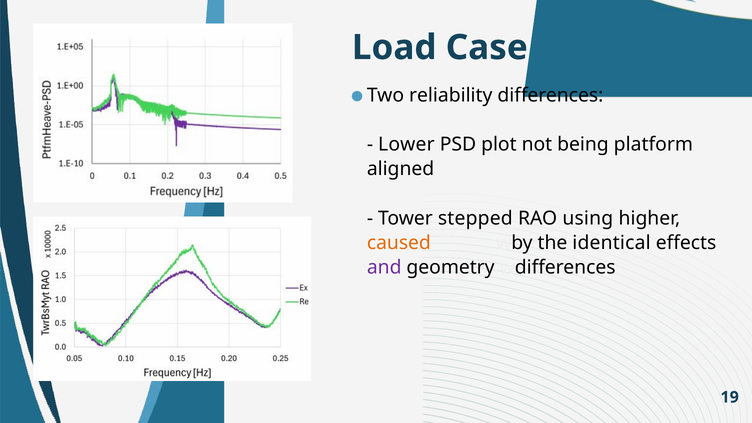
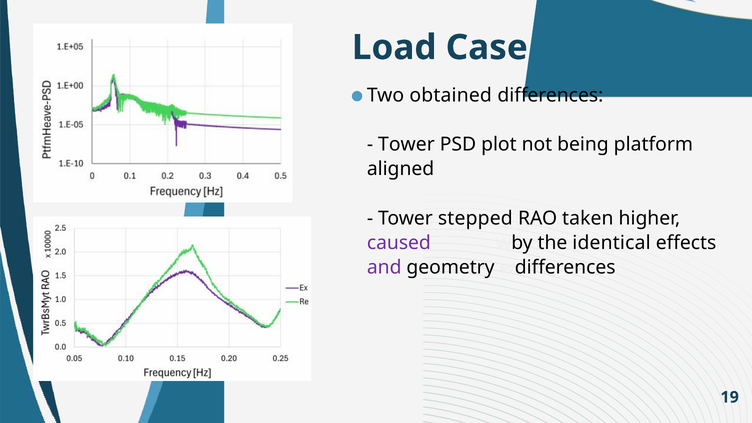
reliability: reliability -> obtained
Lower at (406, 145): Lower -> Tower
using: using -> taken
caused colour: orange -> purple
